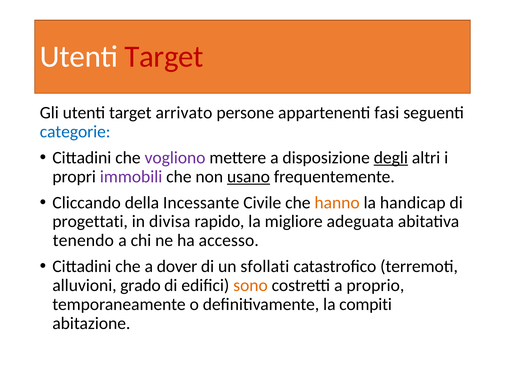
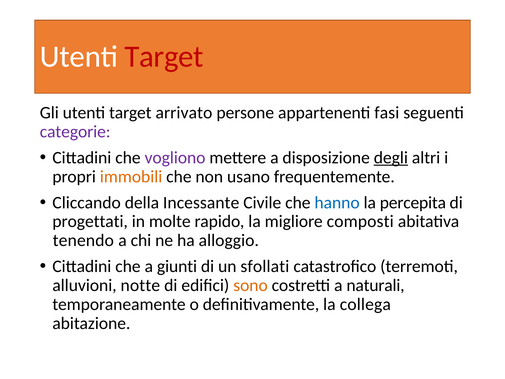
categorie colour: blue -> purple
immobili colour: purple -> orange
usano underline: present -> none
hanno colour: orange -> blue
handicap: handicap -> percepita
divisa: divisa -> molte
adeguata: adeguata -> composti
accesso: accesso -> alloggio
dover: dover -> giunti
grado: grado -> notte
proprio: proprio -> naturali
compiti: compiti -> collega
